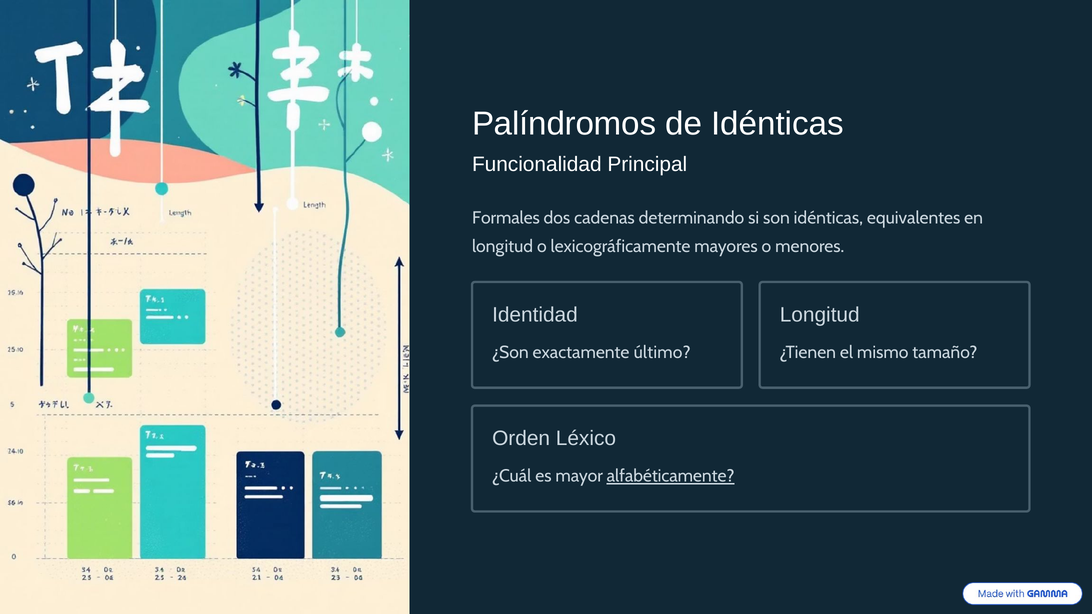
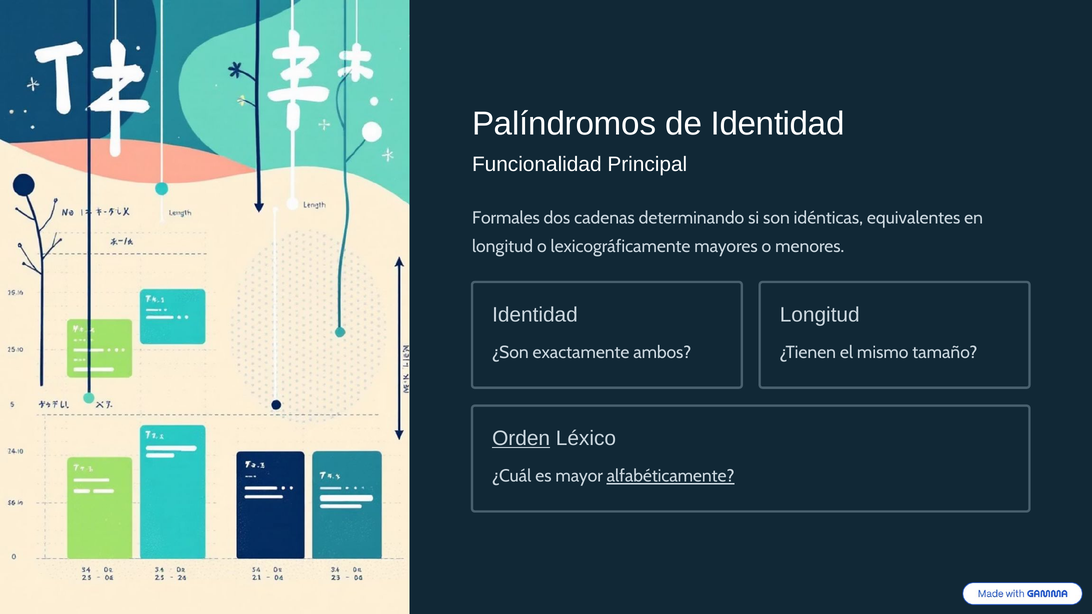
de Idénticas: Idénticas -> Identidad
último: último -> ambos
Orden underline: none -> present
